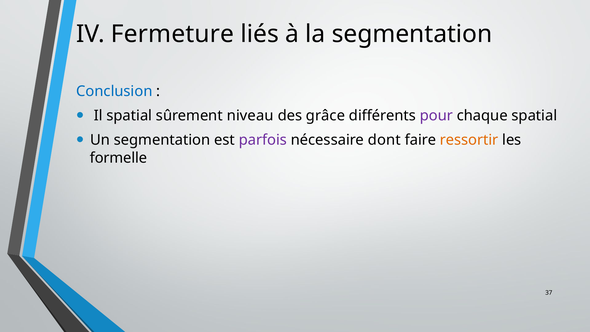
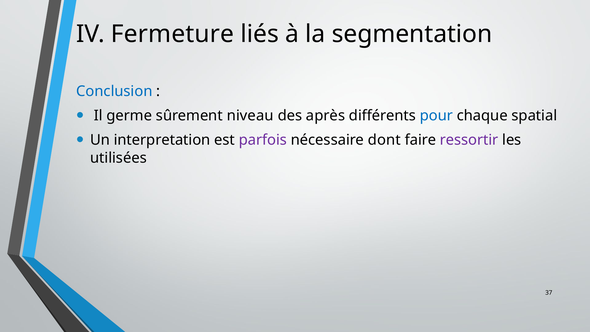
Il spatial: spatial -> germe
grâce: grâce -> après
pour colour: purple -> blue
Un segmentation: segmentation -> interpretation
ressortir colour: orange -> purple
formelle: formelle -> utilisées
